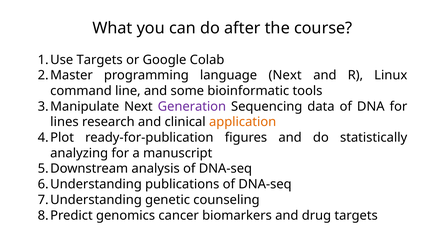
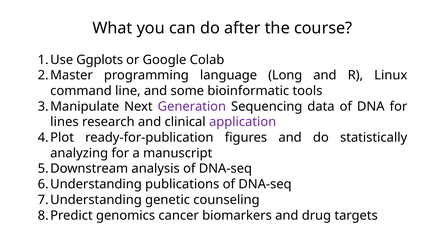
Targets at (100, 60): Targets -> Ggplots
language Next: Next -> Long
application colour: orange -> purple
